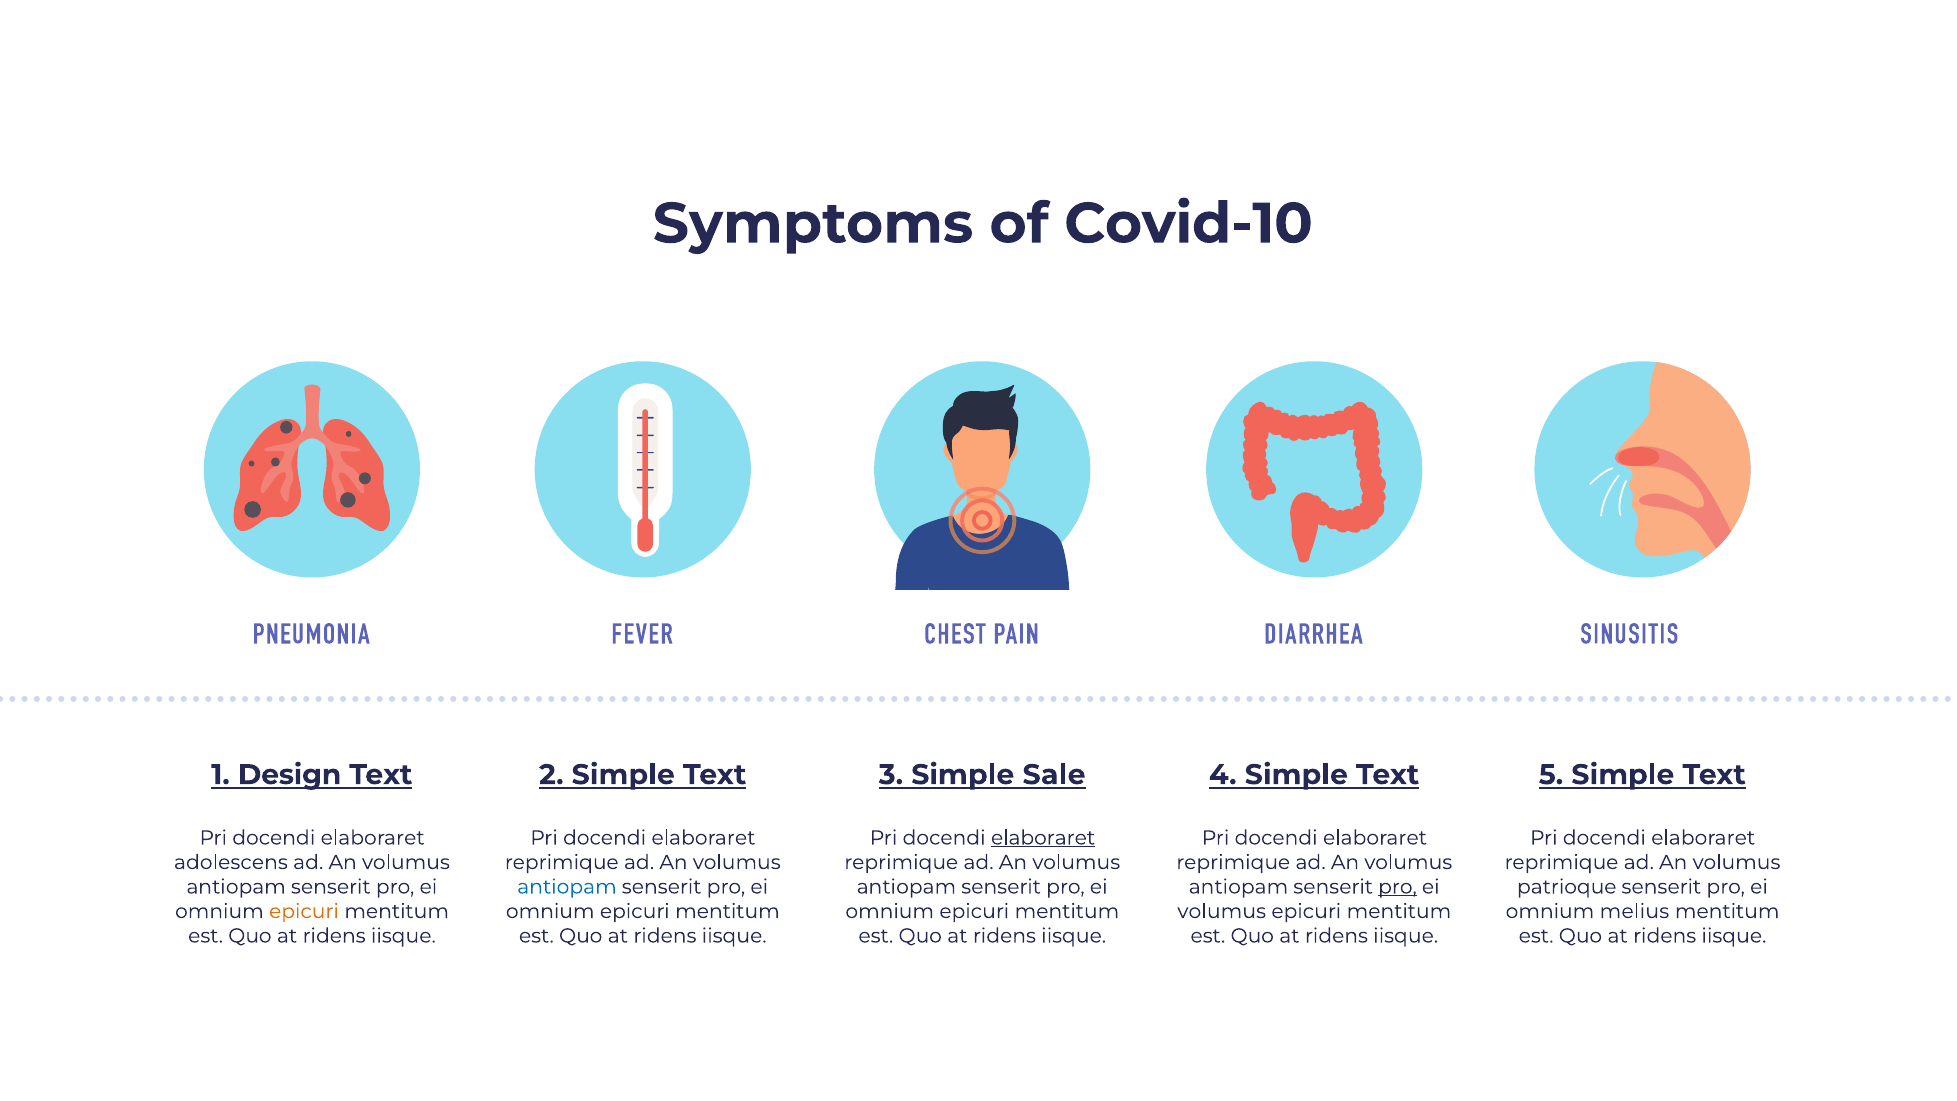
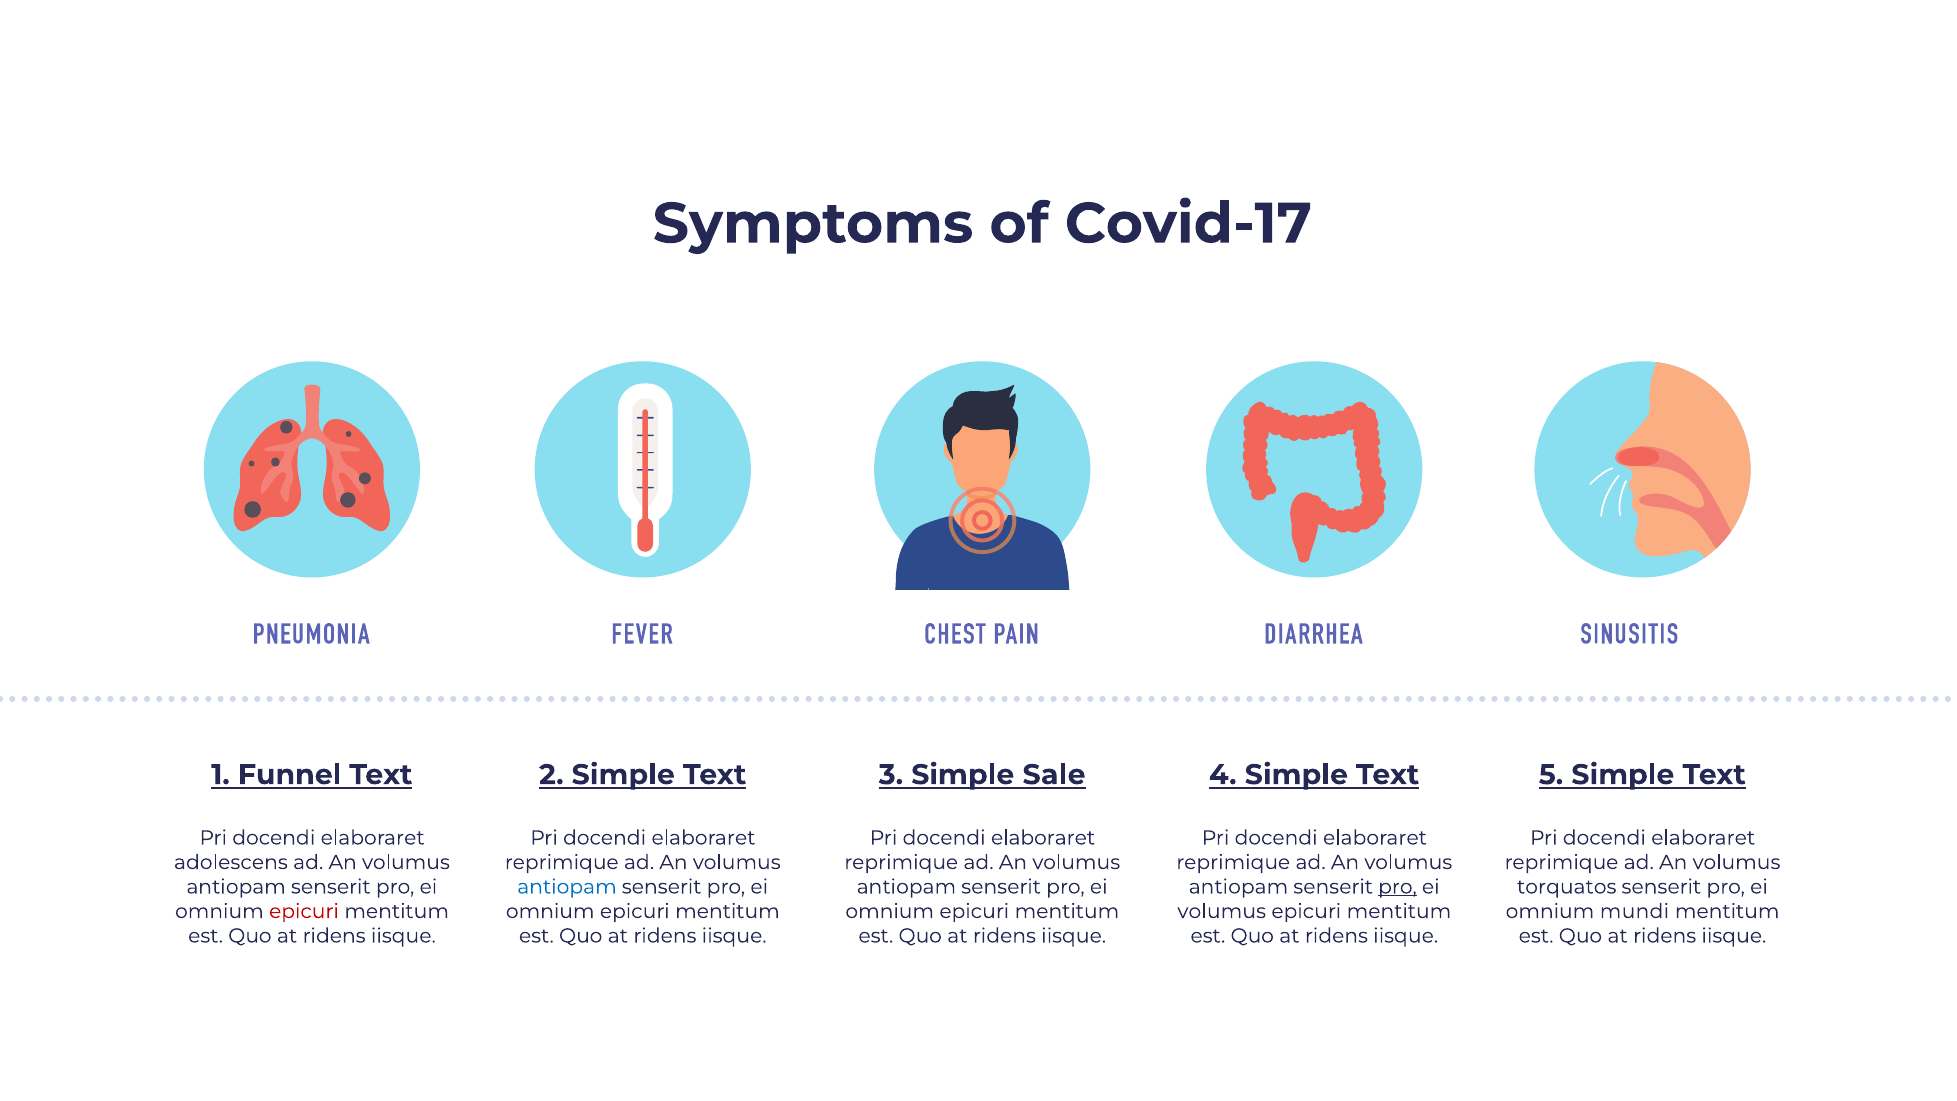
Covid-10: Covid-10 -> Covid-17
Design: Design -> Funnel
elaboraret at (1043, 838) underline: present -> none
patrioque: patrioque -> torquatos
epicuri at (304, 911) colour: orange -> red
melius: melius -> mundi
